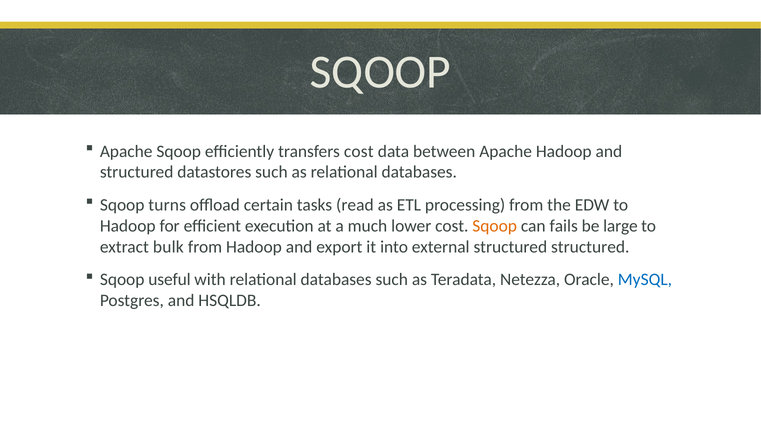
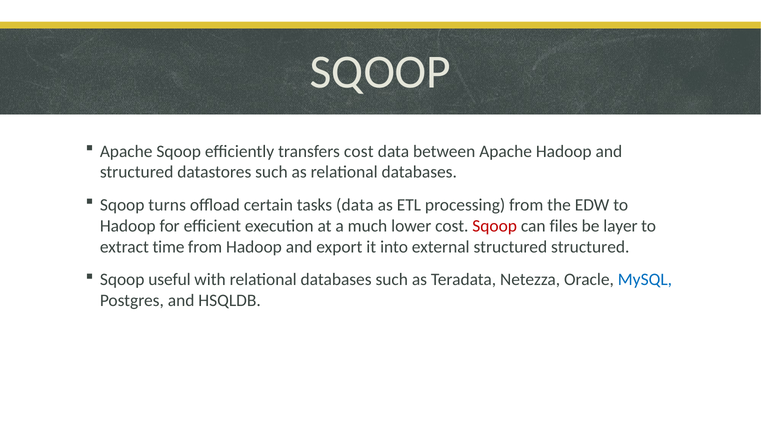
tasks read: read -> data
Sqoop at (495, 226) colour: orange -> red
fails: fails -> files
large: large -> layer
bulk: bulk -> time
